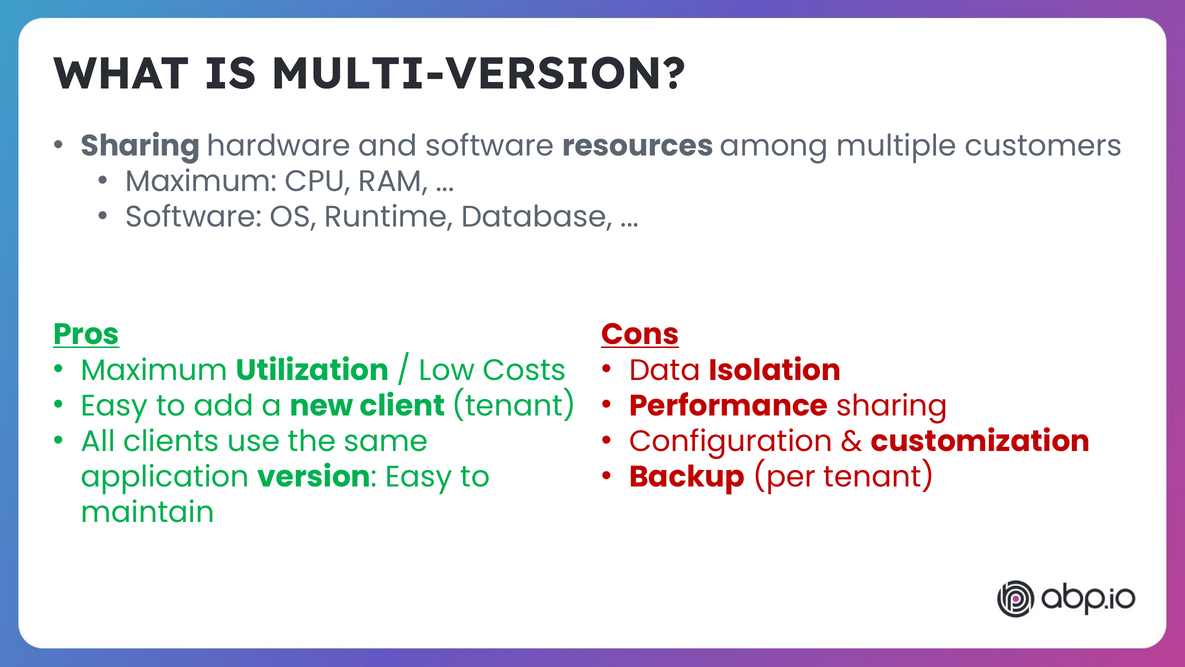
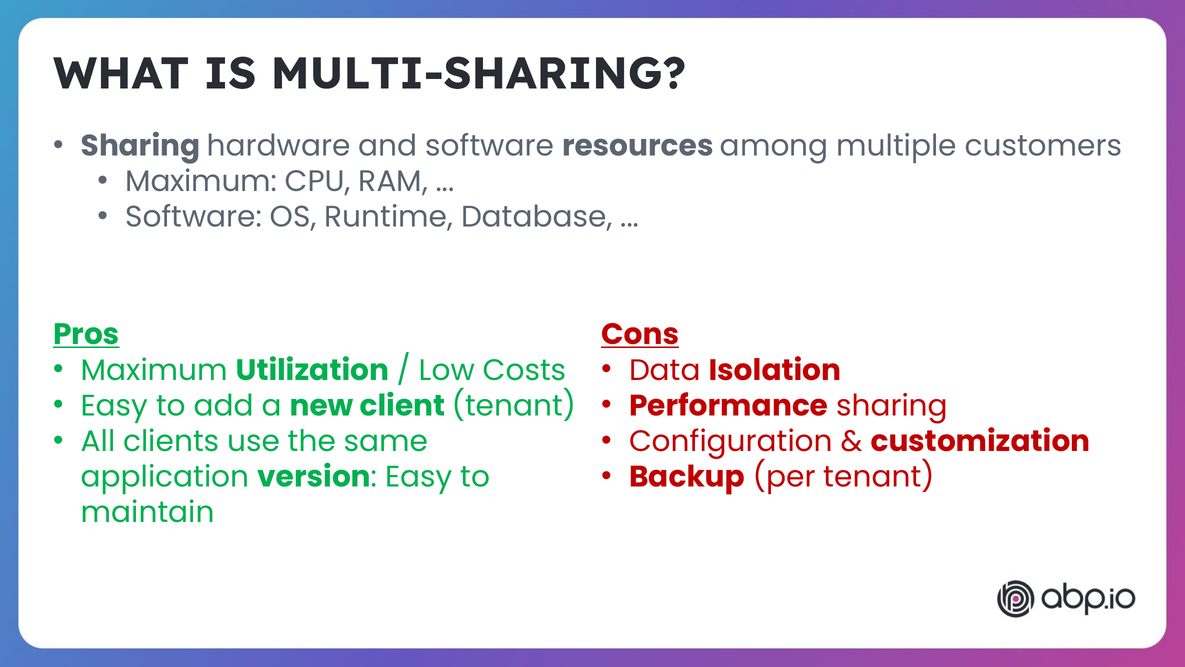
MULTI-VERSION: MULTI-VERSION -> MULTI-SHARING
